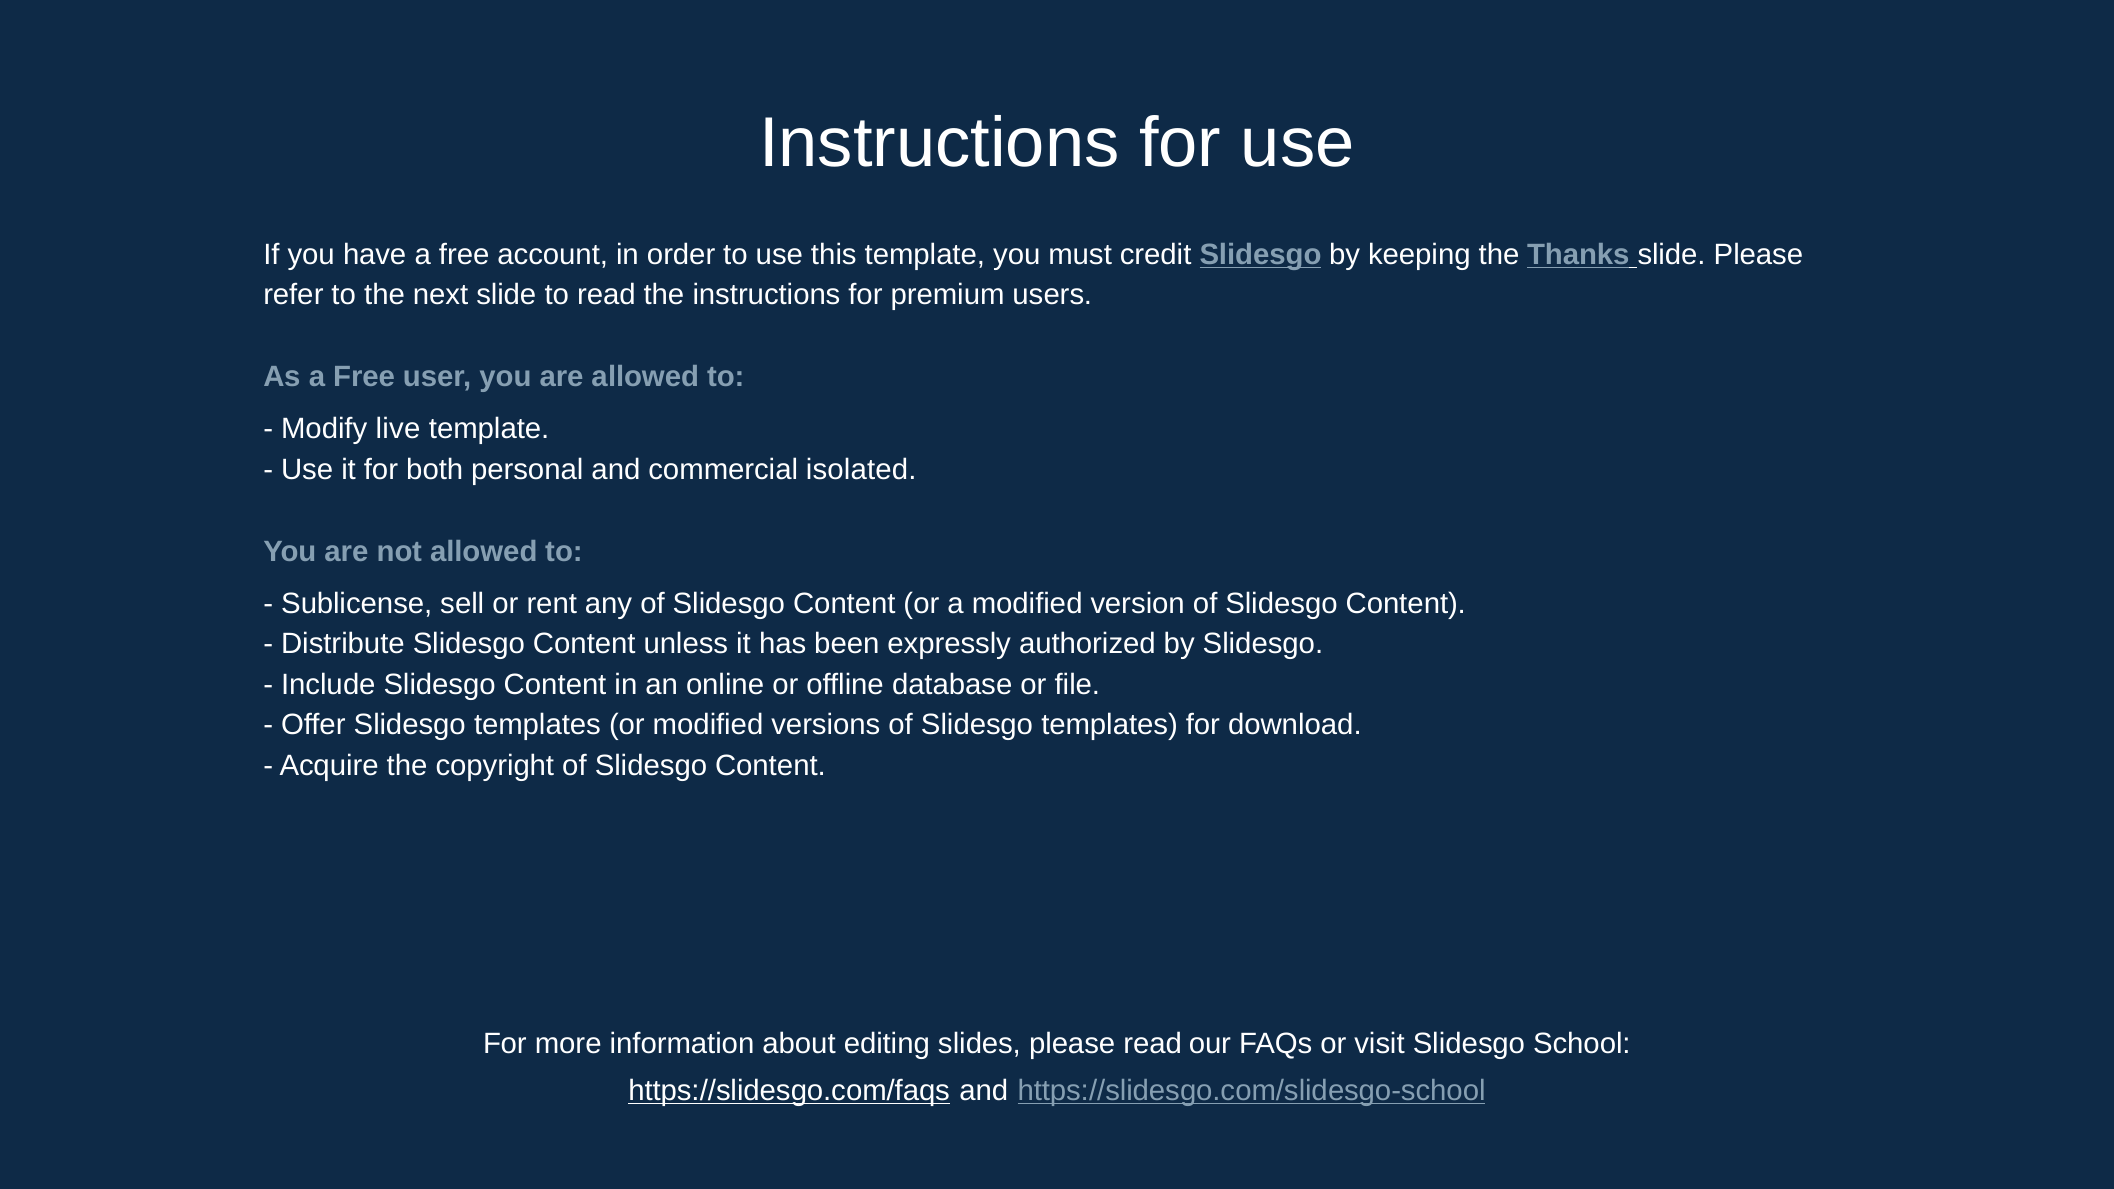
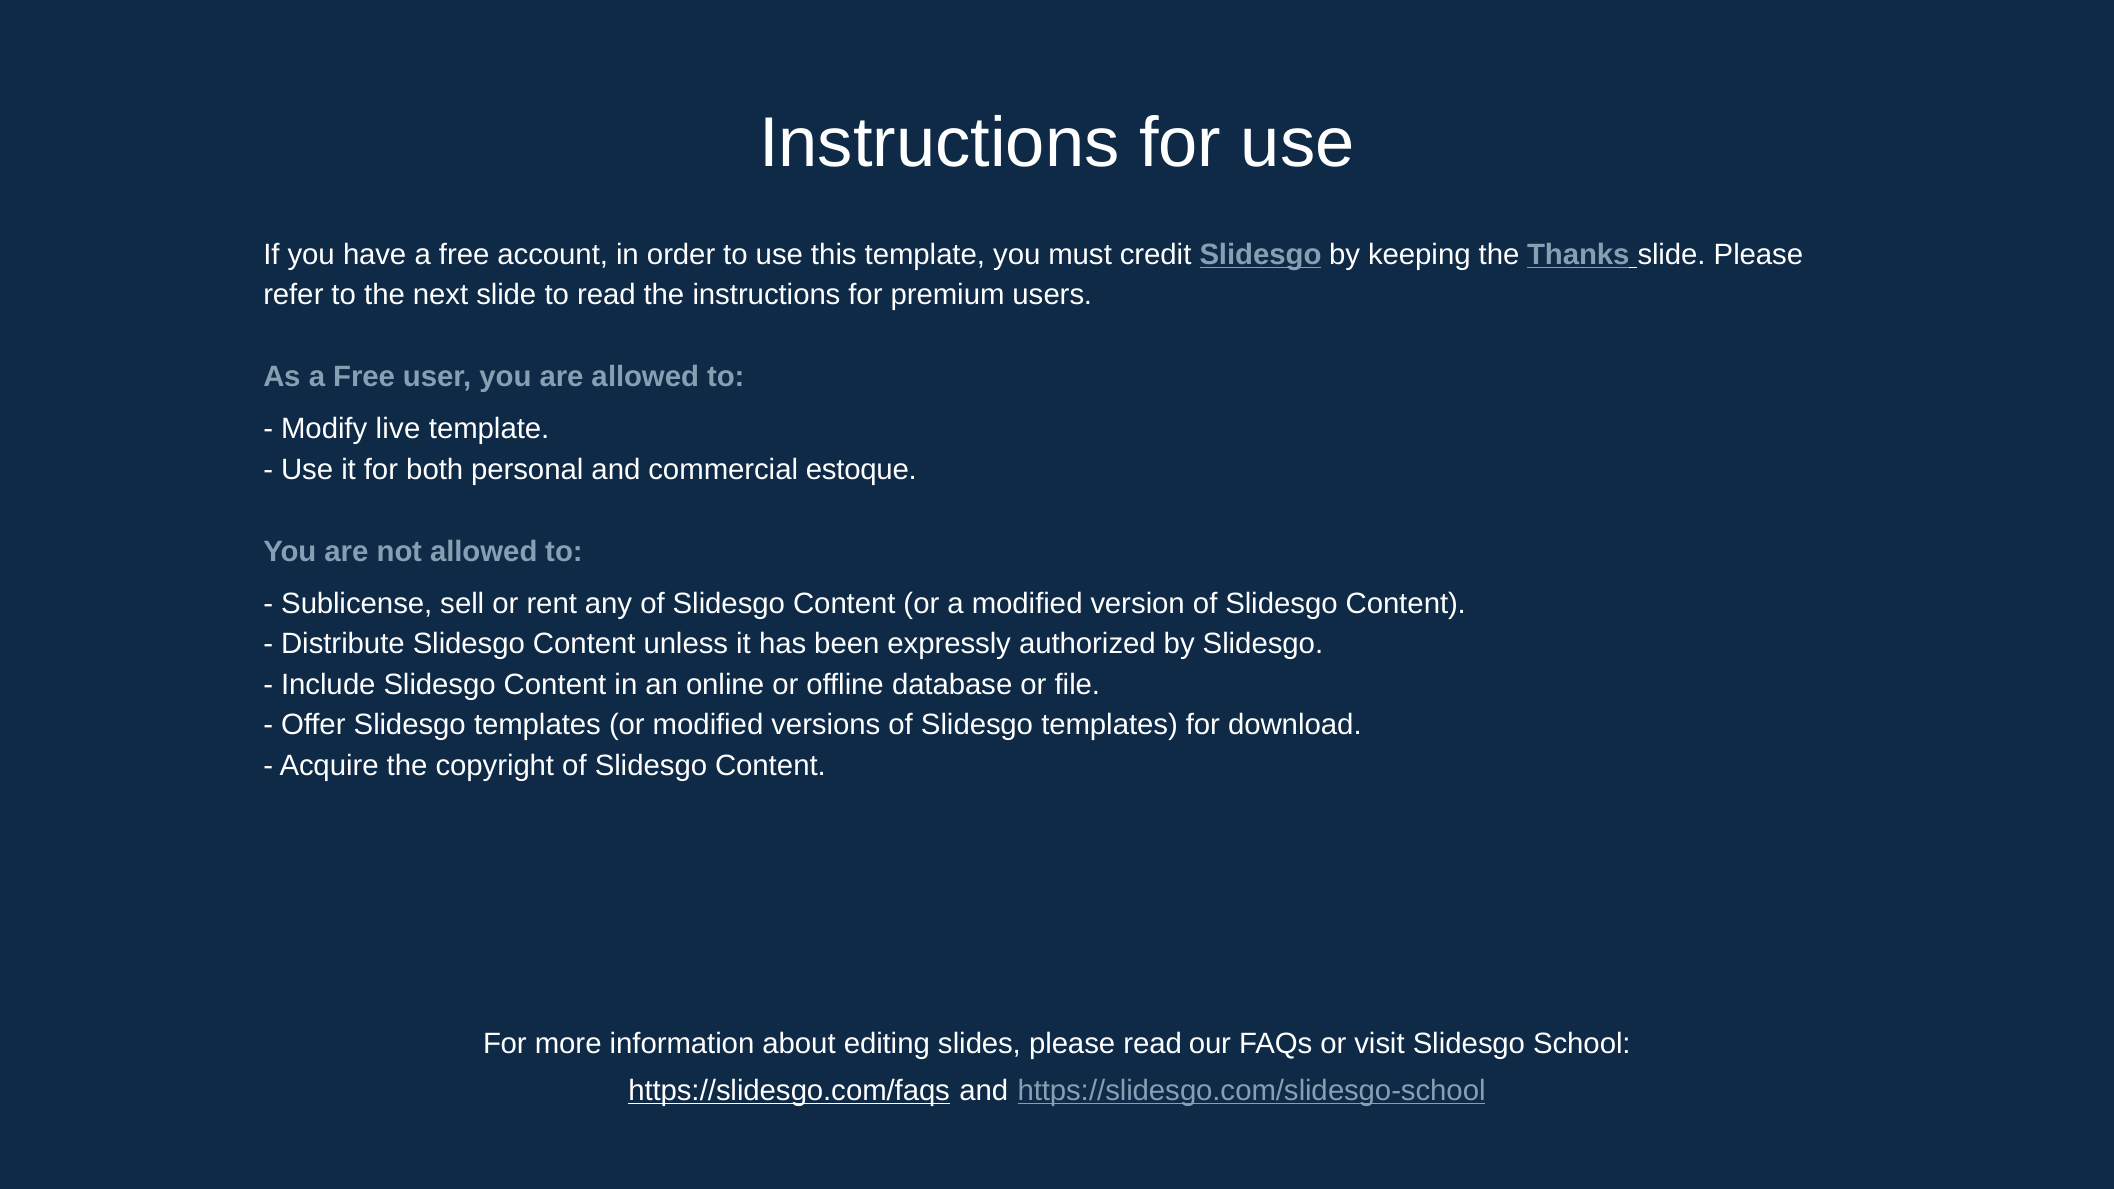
isolated: isolated -> estoque
